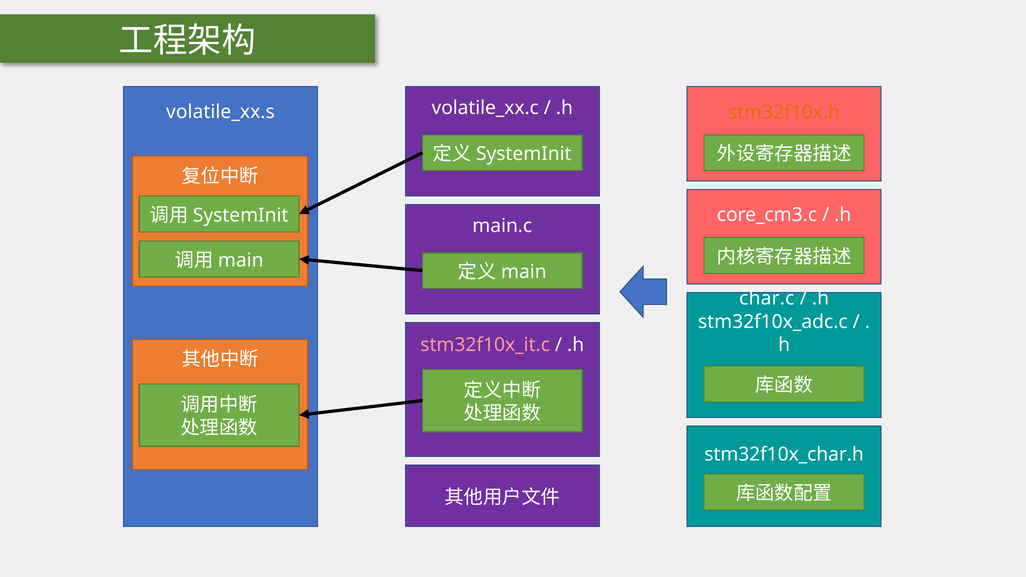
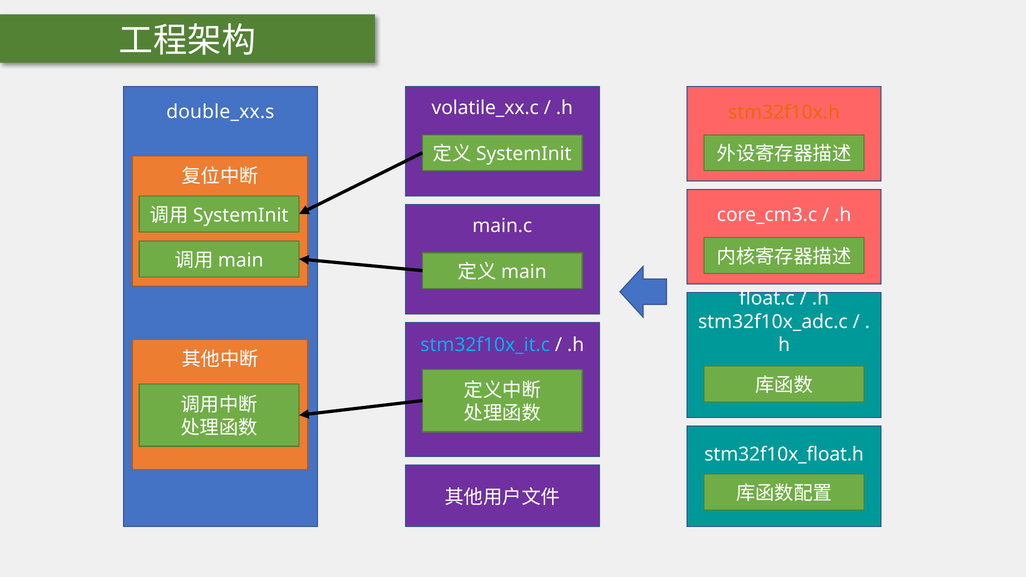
volatile_xx.s: volatile_xx.s -> double_xx.s
char.c: char.c -> float.c
stm32f10x_it.c colour: pink -> light blue
stm32f10x_char.h: stm32f10x_char.h -> stm32f10x_float.h
